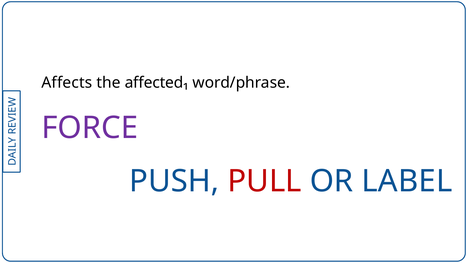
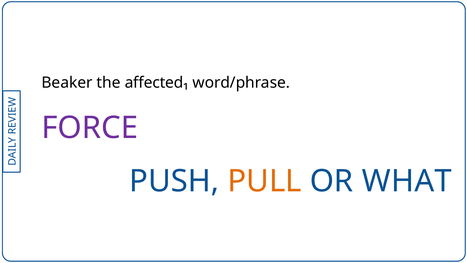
Affects: Affects -> Beaker
PULL colour: red -> orange
LABEL: LABEL -> WHAT
